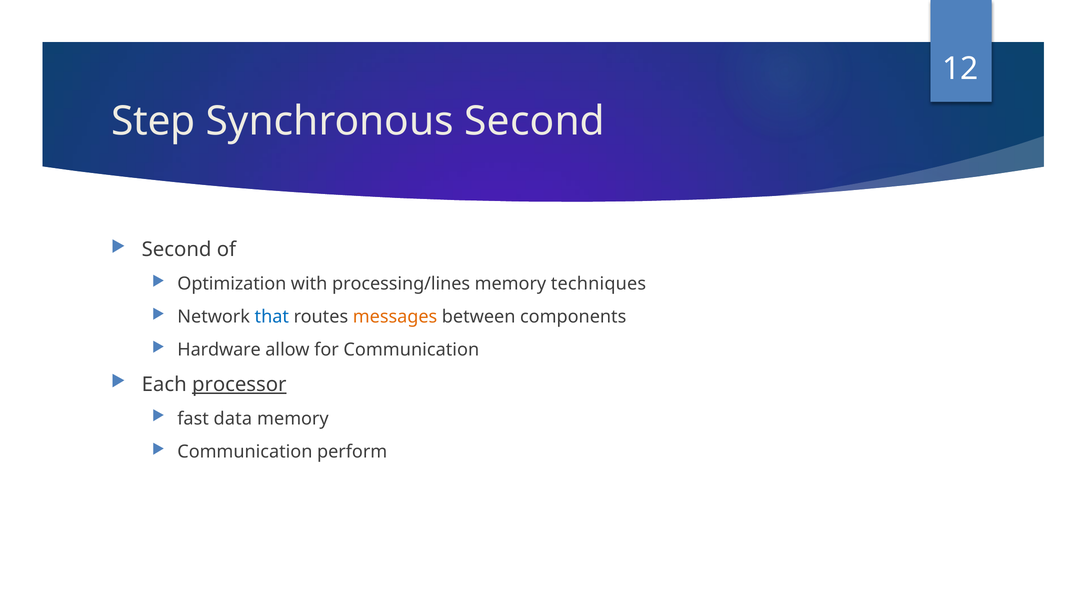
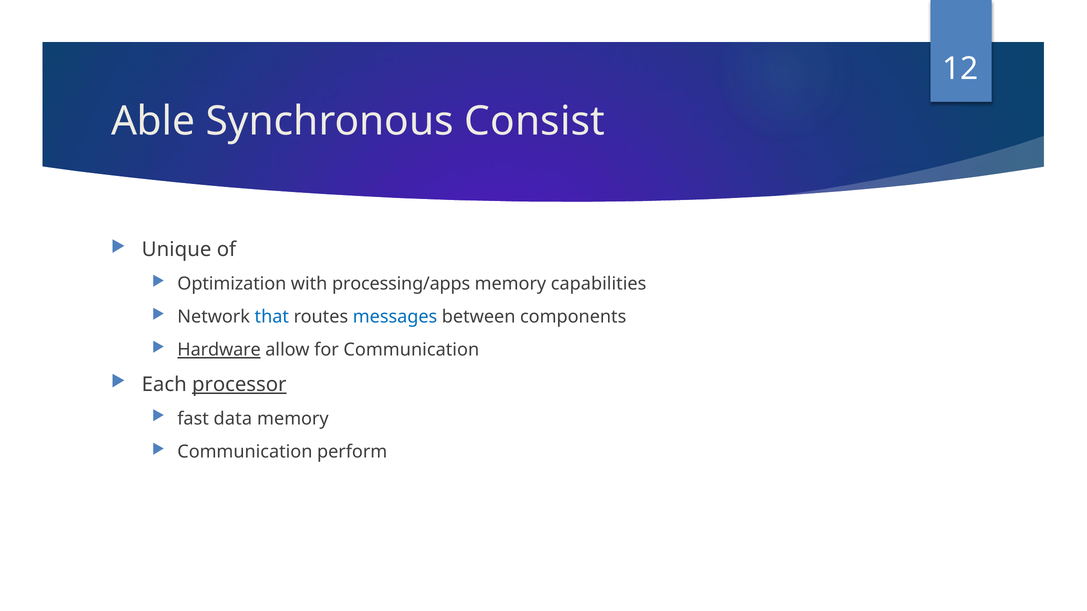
Step: Step -> Able
Synchronous Second: Second -> Consist
Second at (177, 250): Second -> Unique
processing/lines: processing/lines -> processing/apps
techniques: techniques -> capabilities
messages colour: orange -> blue
Hardware underline: none -> present
